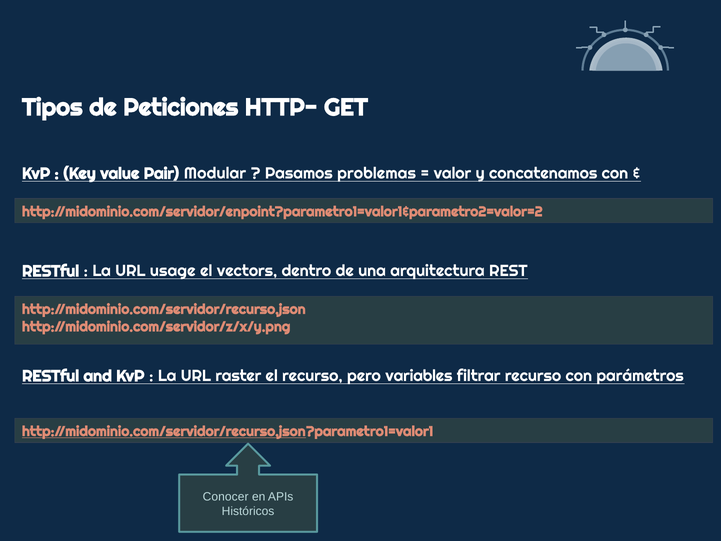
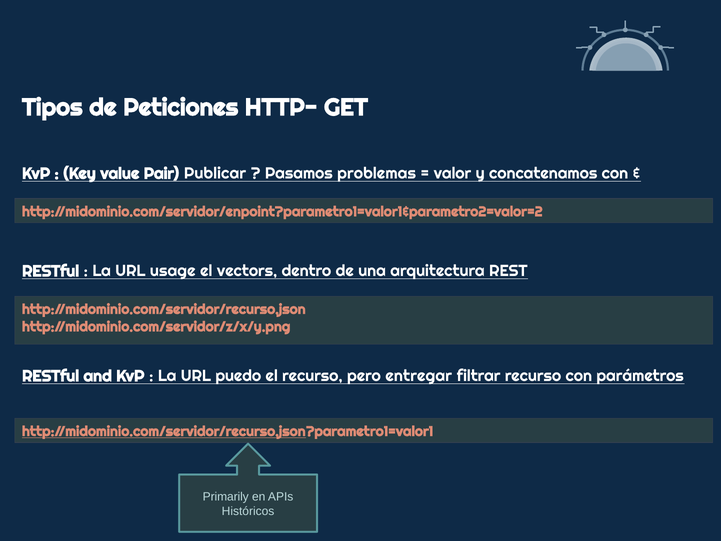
Modular: Modular -> Publicar
raster: raster -> puedo
variables: variables -> entregar
Conocer: Conocer -> Primarily
